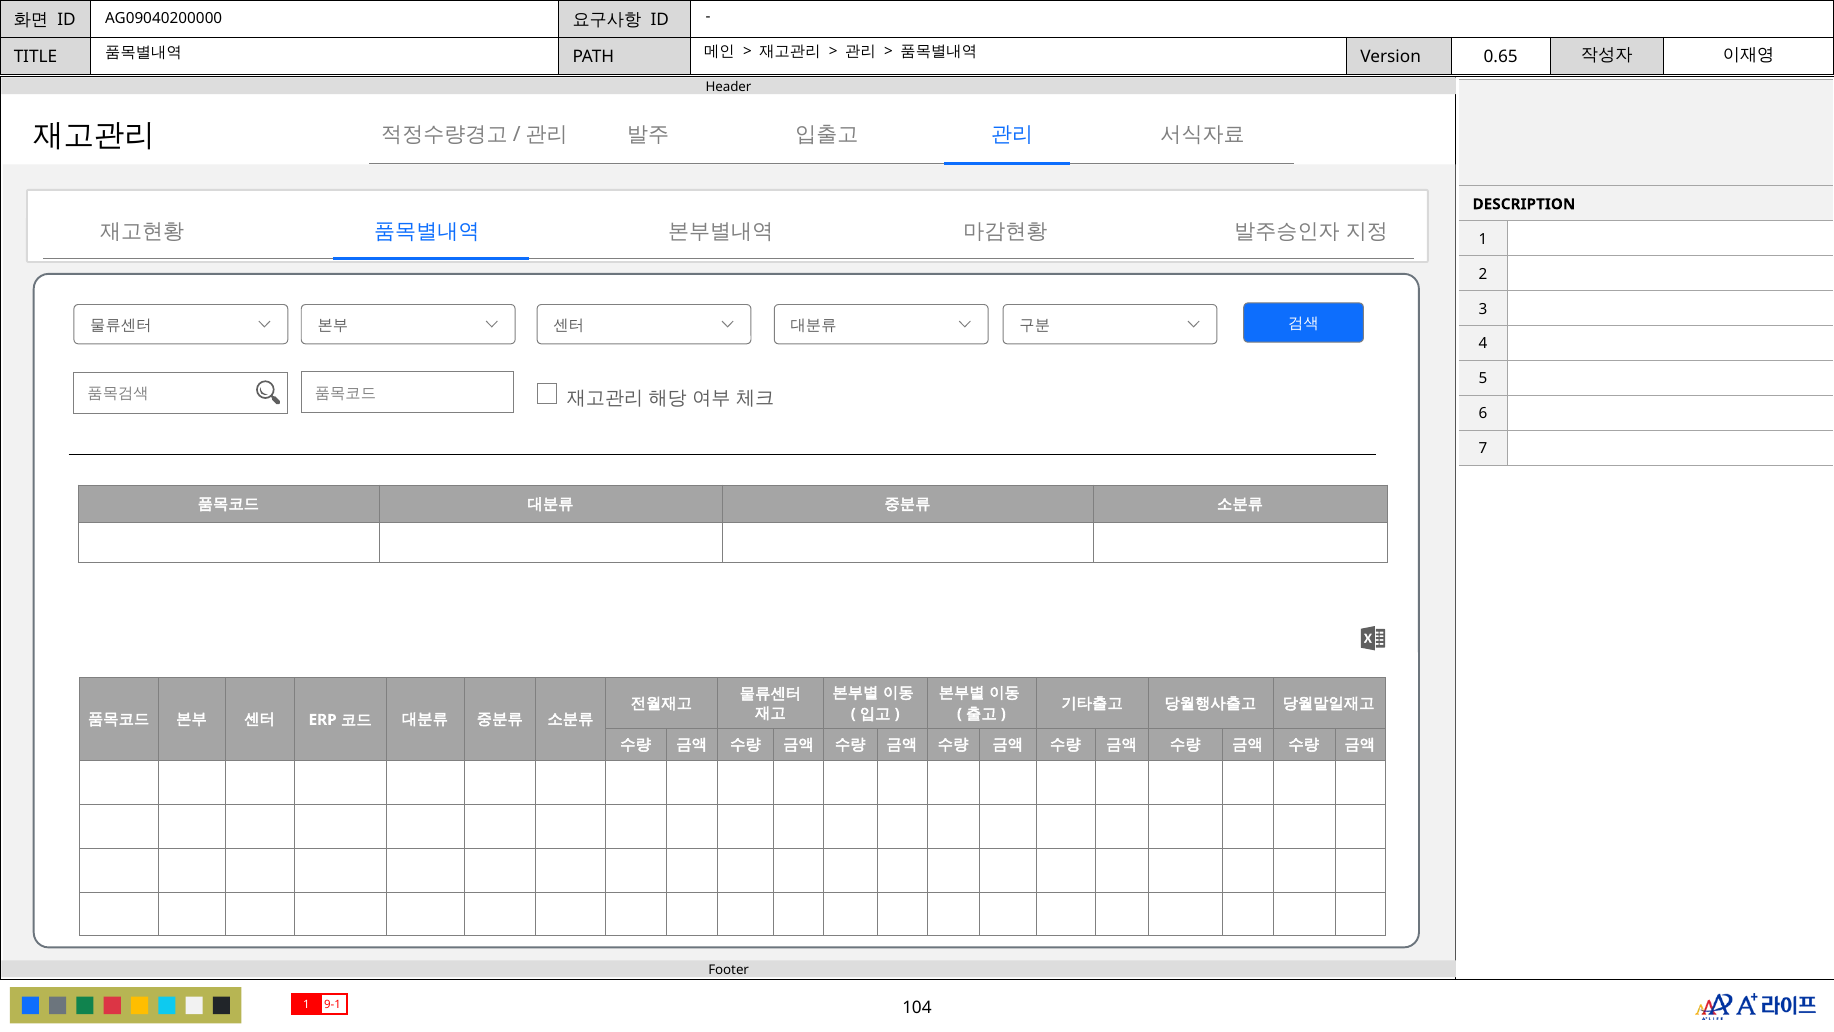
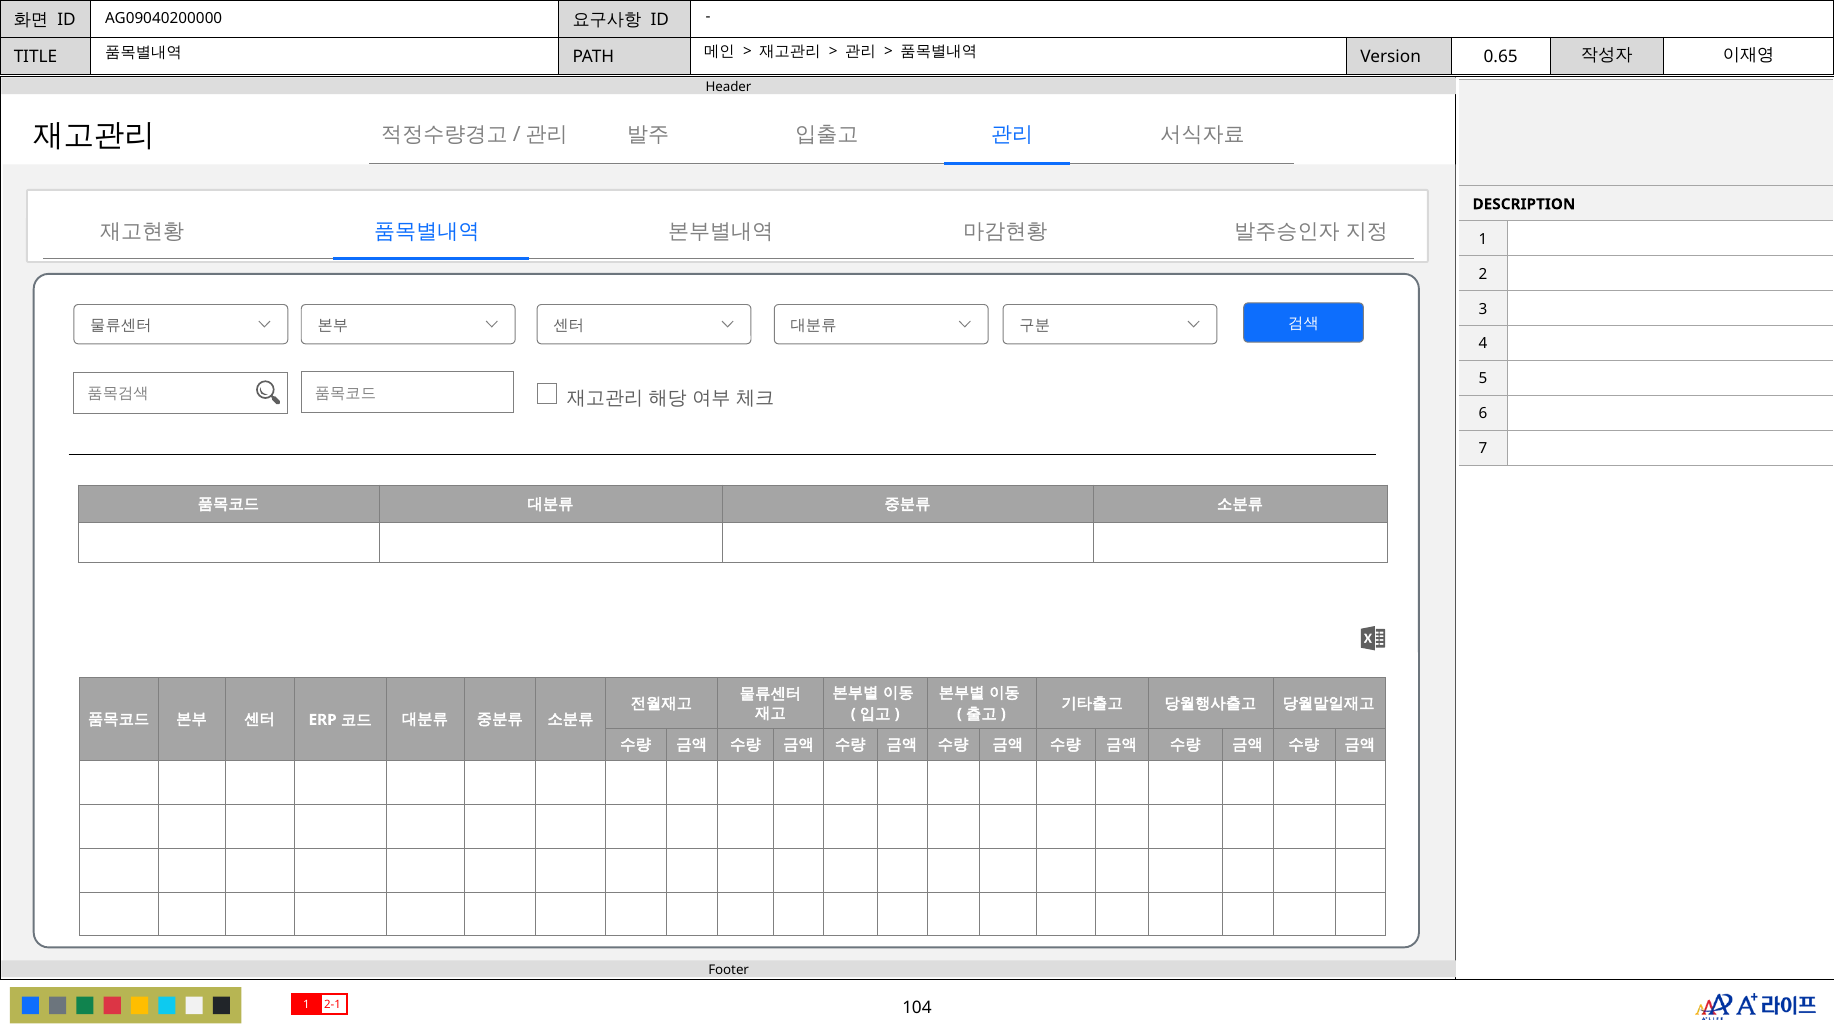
9-1: 9-1 -> 2-1
